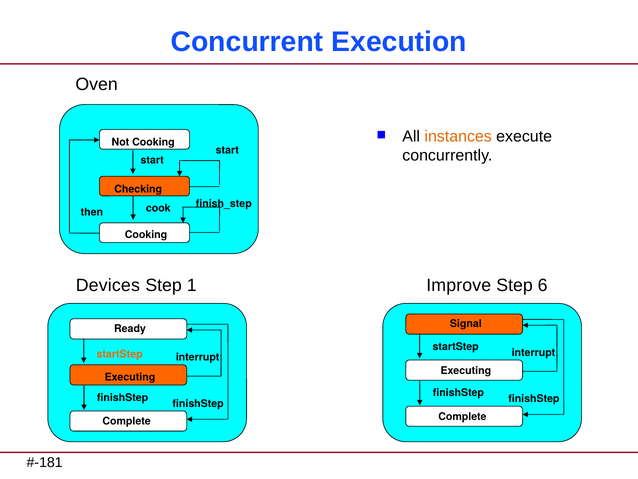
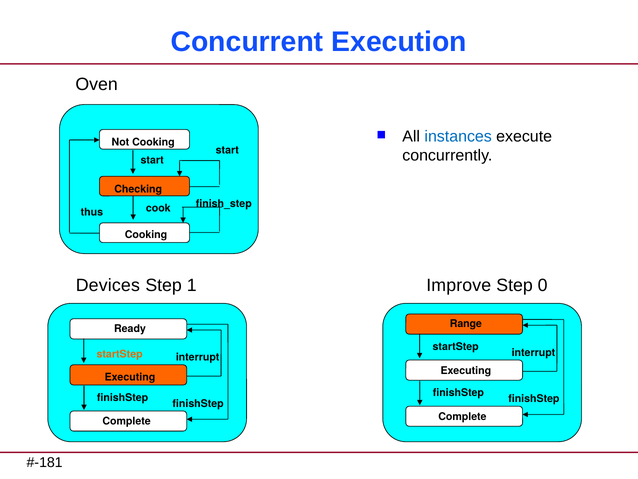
instances colour: orange -> blue
then: then -> thus
6: 6 -> 0
Signal: Signal -> Range
